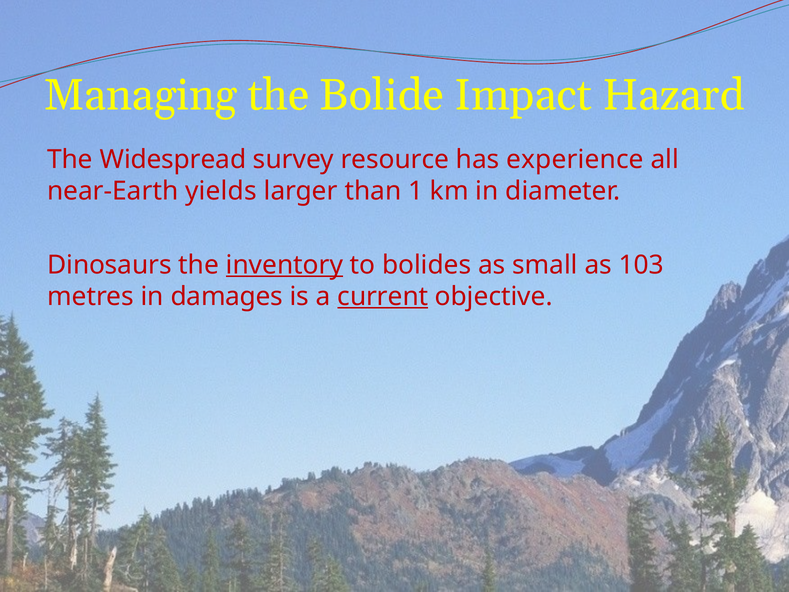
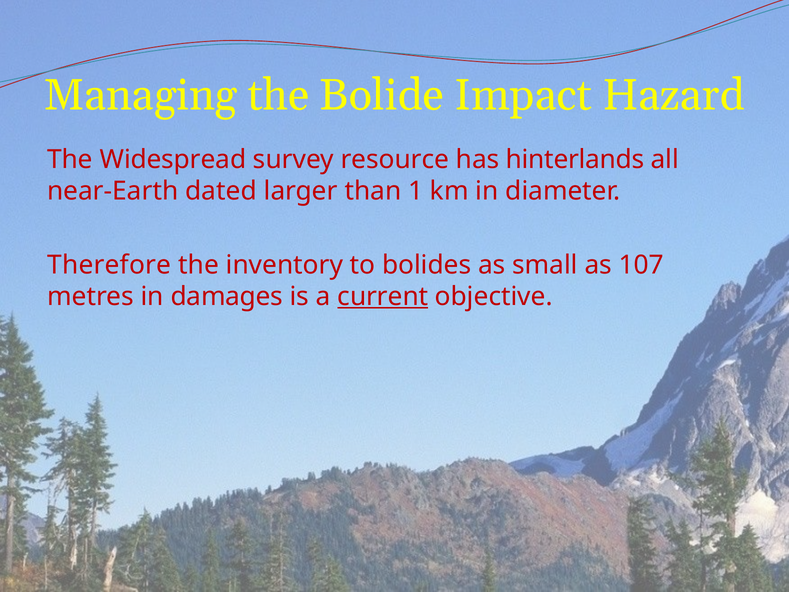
experience: experience -> hinterlands
yields: yields -> dated
Dinosaurs: Dinosaurs -> Therefore
inventory underline: present -> none
103: 103 -> 107
